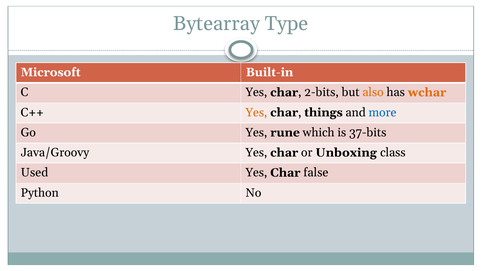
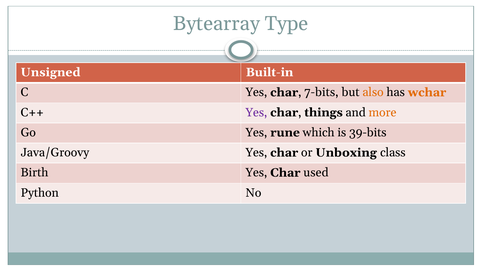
Microsoft: Microsoft -> Unsigned
2-bits: 2-bits -> 7-bits
Yes at (256, 112) colour: orange -> purple
more colour: blue -> orange
37-bits: 37-bits -> 39-bits
Used: Used -> Birth
false: false -> used
